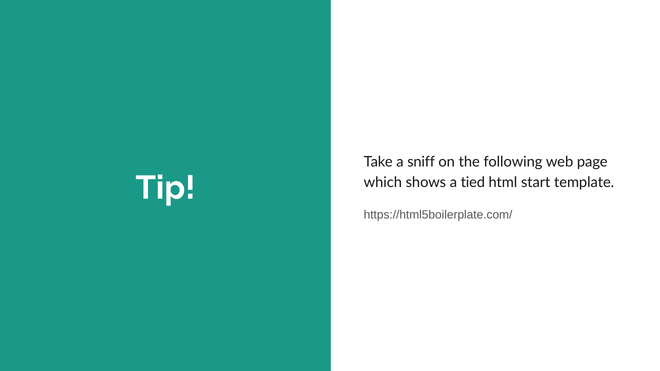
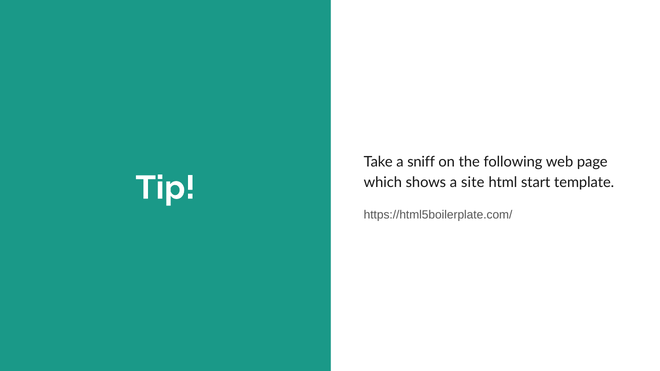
tied: tied -> site
